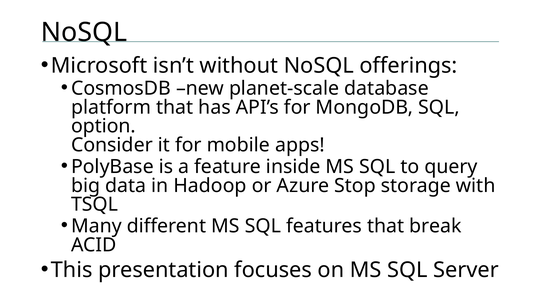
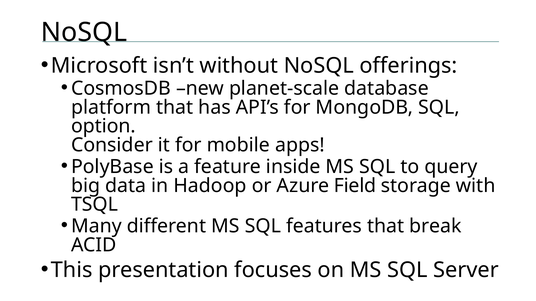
Stop: Stop -> Field
